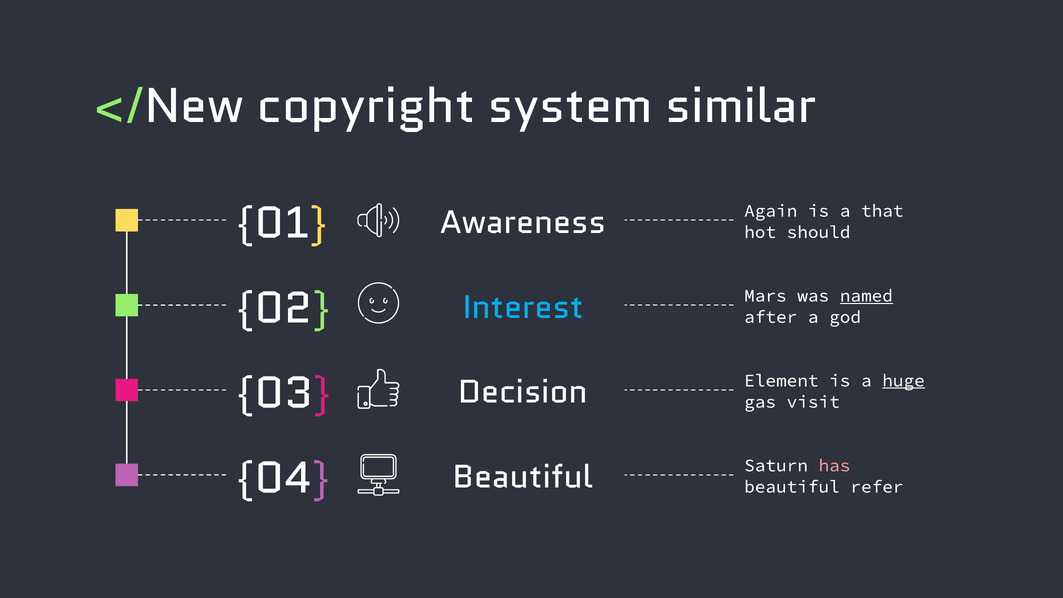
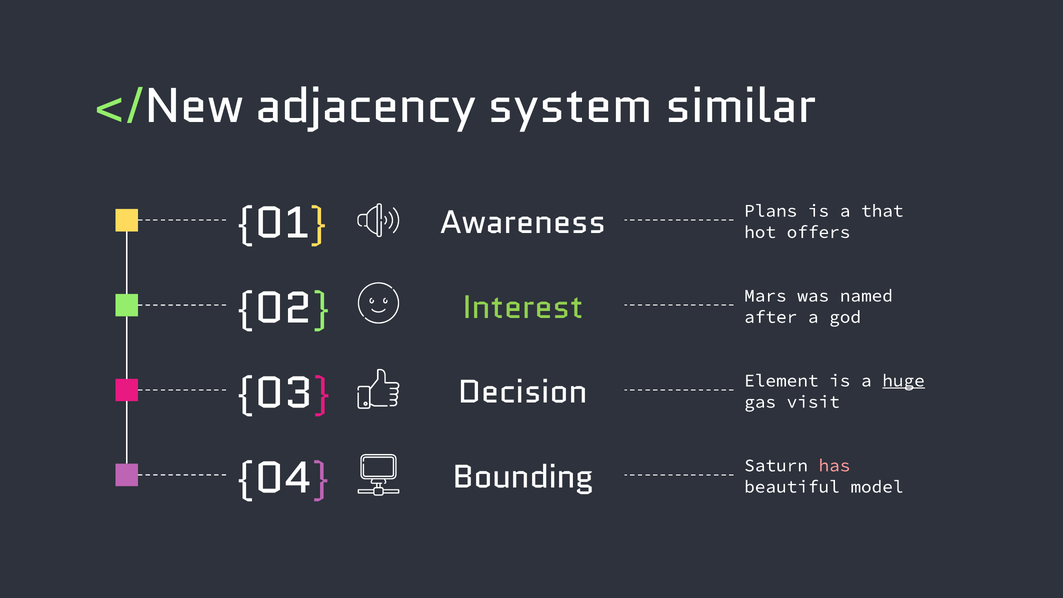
copyright: copyright -> adjacency
Again: Again -> Plans
should: should -> offers
Interest colour: light blue -> light green
named underline: present -> none
Beautiful at (523, 477): Beautiful -> Bounding
refer: refer -> model
